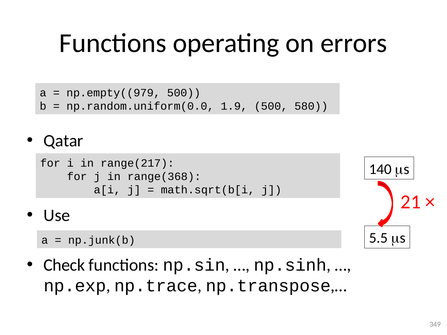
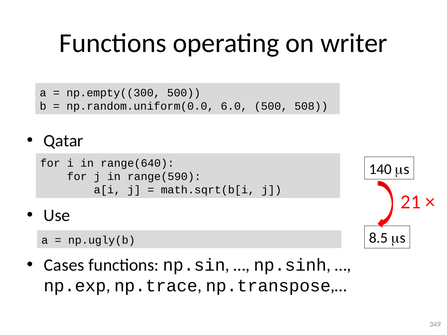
errors: errors -> writer
np.empty((979: np.empty((979 -> np.empty((300
1.9: 1.9 -> 6.0
580: 580 -> 508
range(217: range(217 -> range(640
range(368: range(368 -> range(590
5.5: 5.5 -> 8.5
np.junk(b: np.junk(b -> np.ugly(b
Check: Check -> Cases
